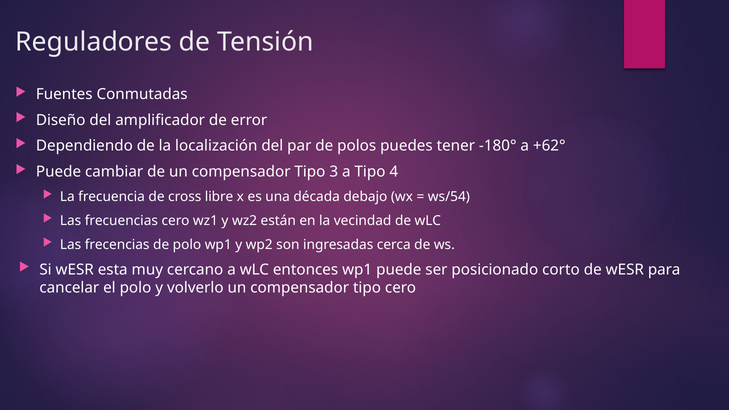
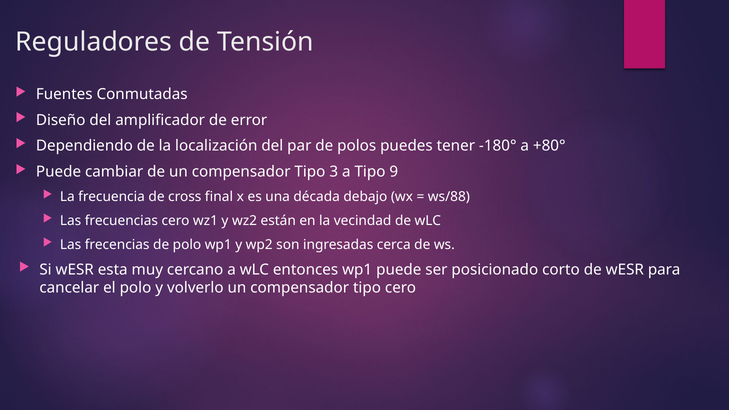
+62°: +62° -> +80°
4: 4 -> 9
libre: libre -> final
ws/54: ws/54 -> ws/88
